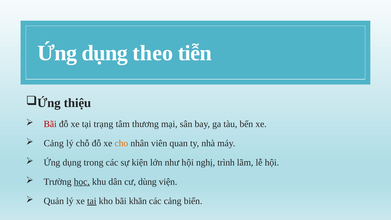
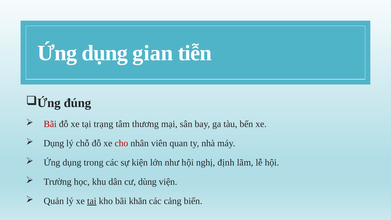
theo: theo -> gian
thiệu: thiệu -> đúng
Cảng at (54, 143): Cảng -> Dụng
cho colour: orange -> red
trình: trình -> định
học underline: present -> none
